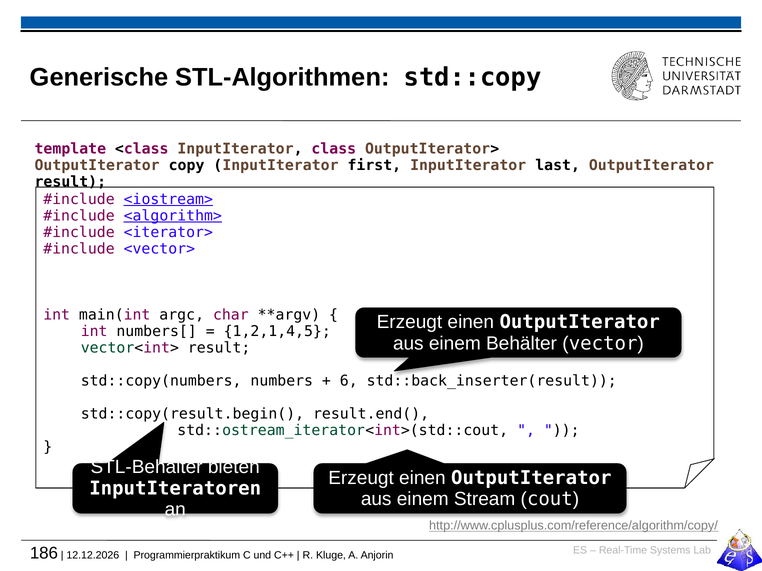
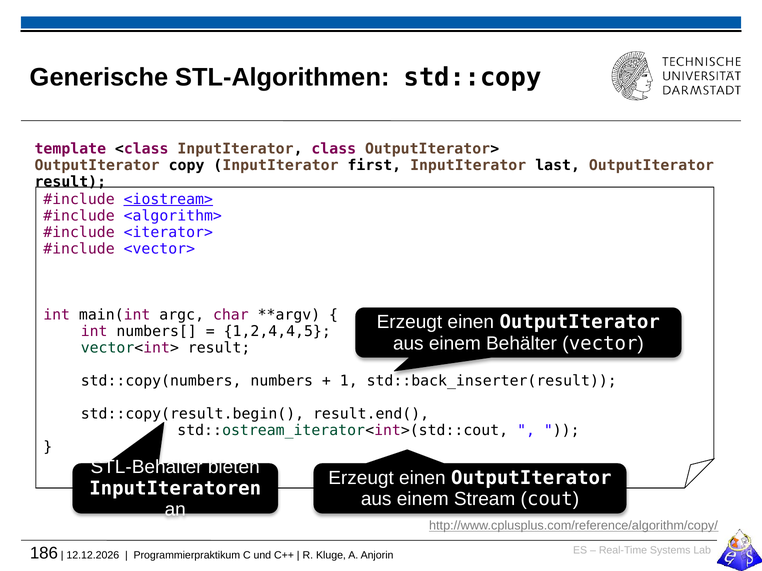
<algorithm> underline: present -> none
1,2,1,4,5: 1,2,1,4,5 -> 1,2,4,4,5
6: 6 -> 1
